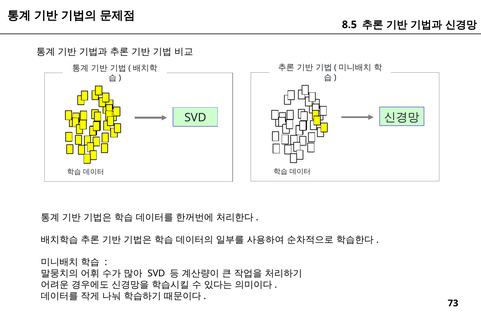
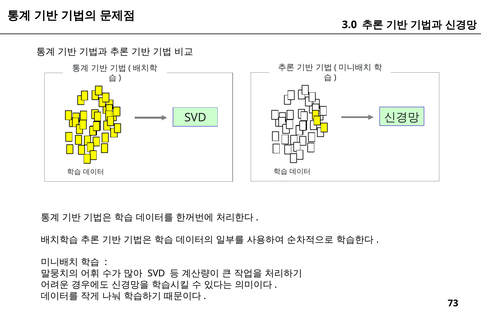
8.5: 8.5 -> 3.0
